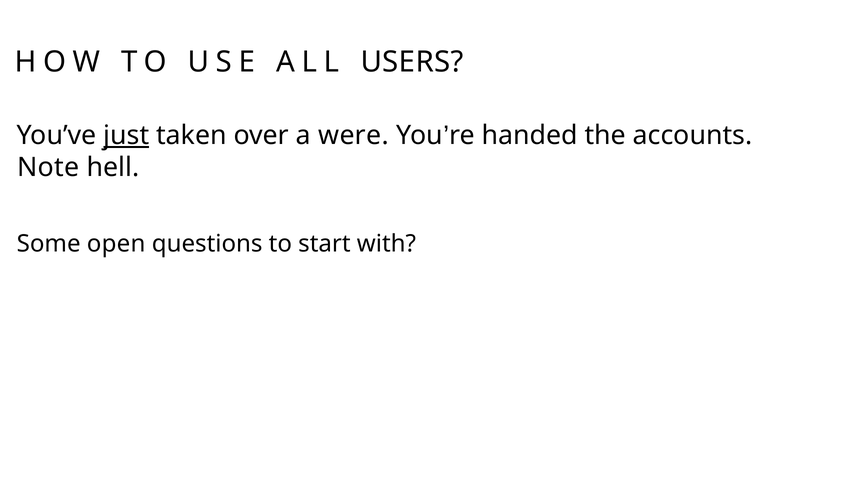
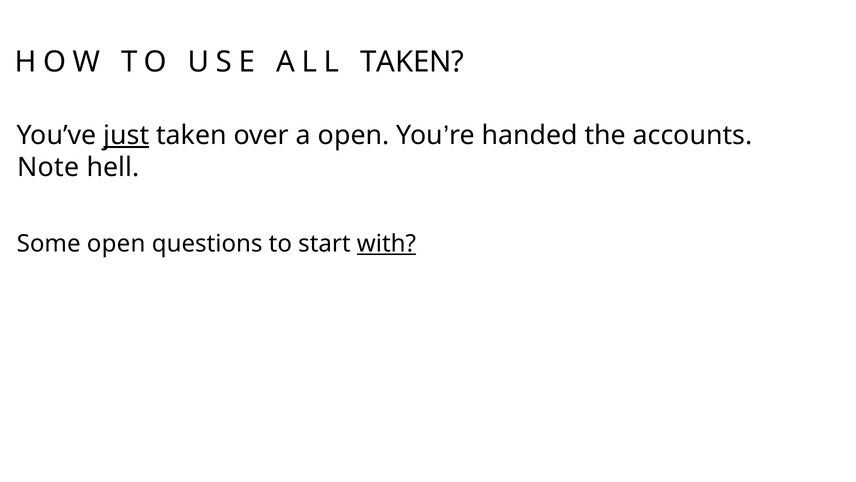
ALL USERS: USERS -> TAKEN
a were: were -> open
with underline: none -> present
